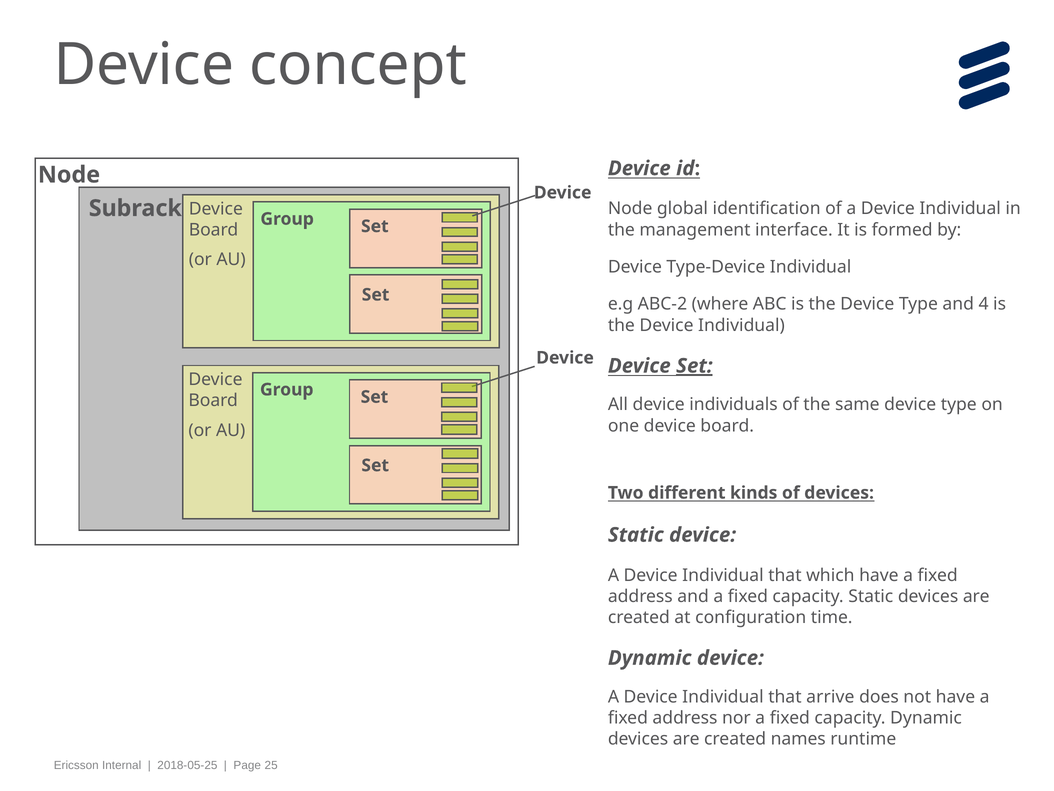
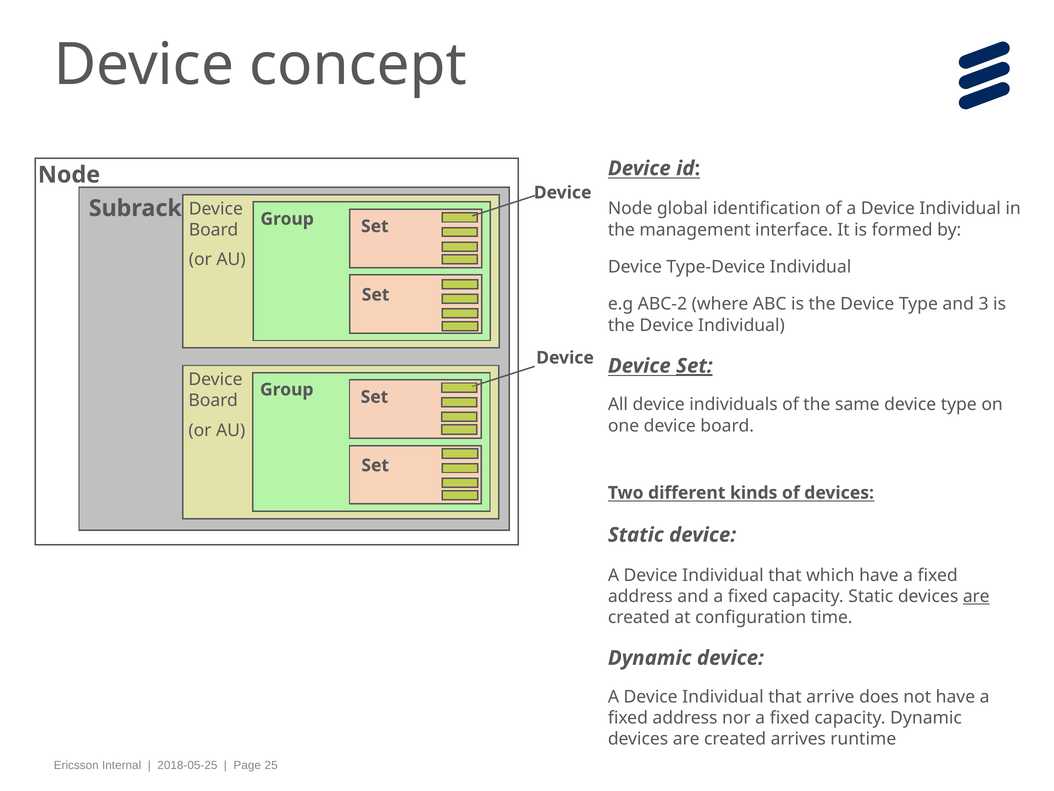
4: 4 -> 3
are at (976, 596) underline: none -> present
names: names -> arrives
